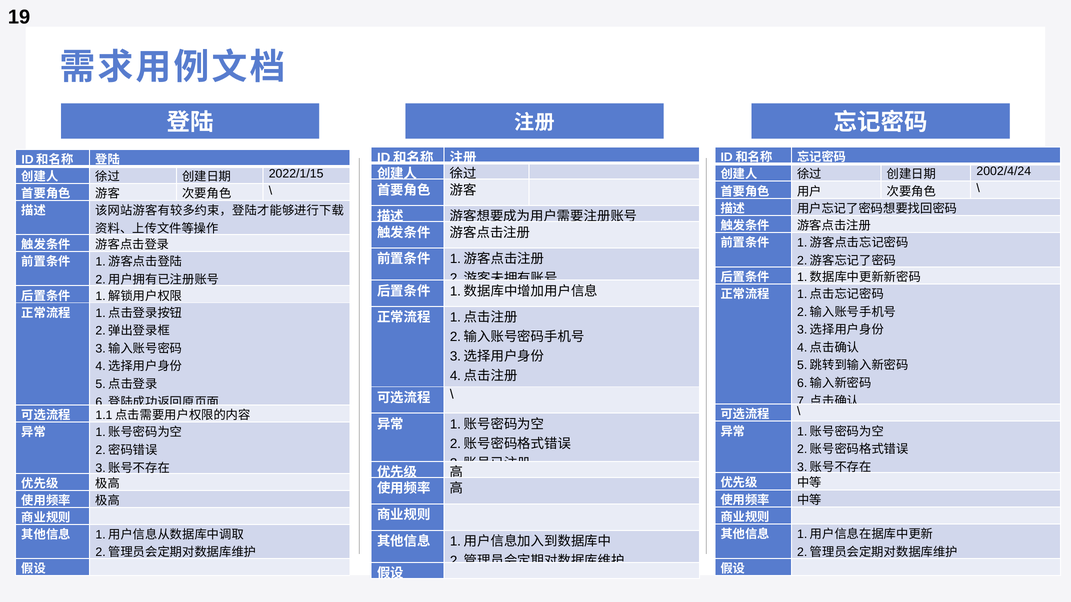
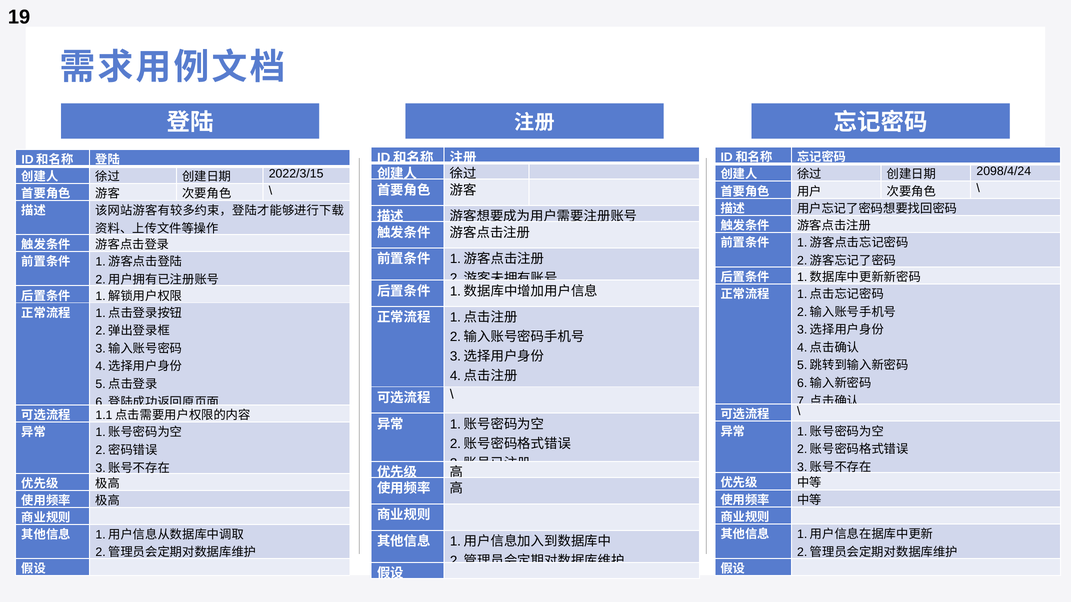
2002/4/24: 2002/4/24 -> 2098/4/24
2022/1/15: 2022/1/15 -> 2022/3/15
